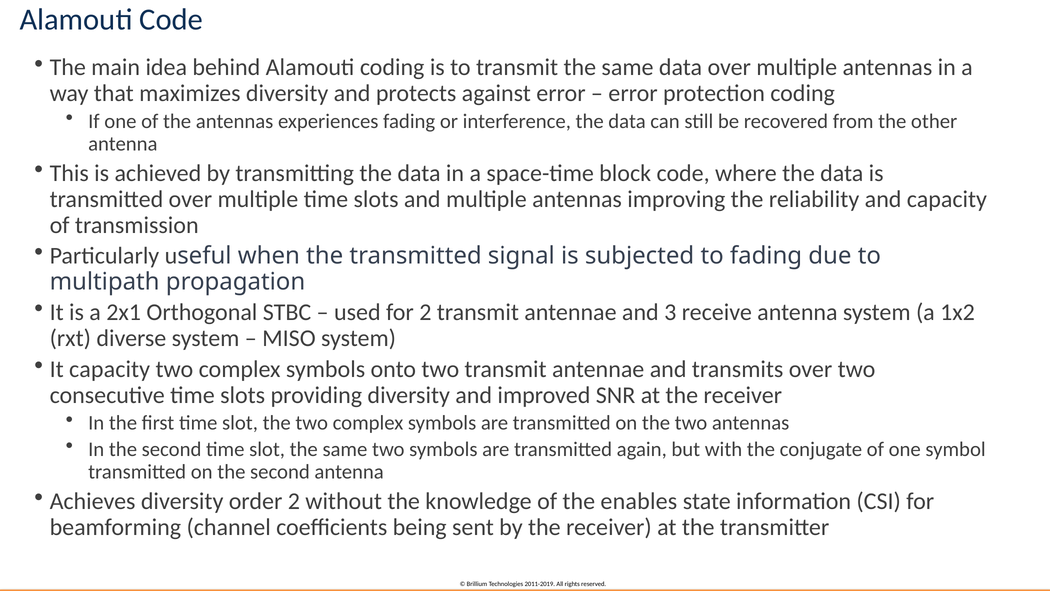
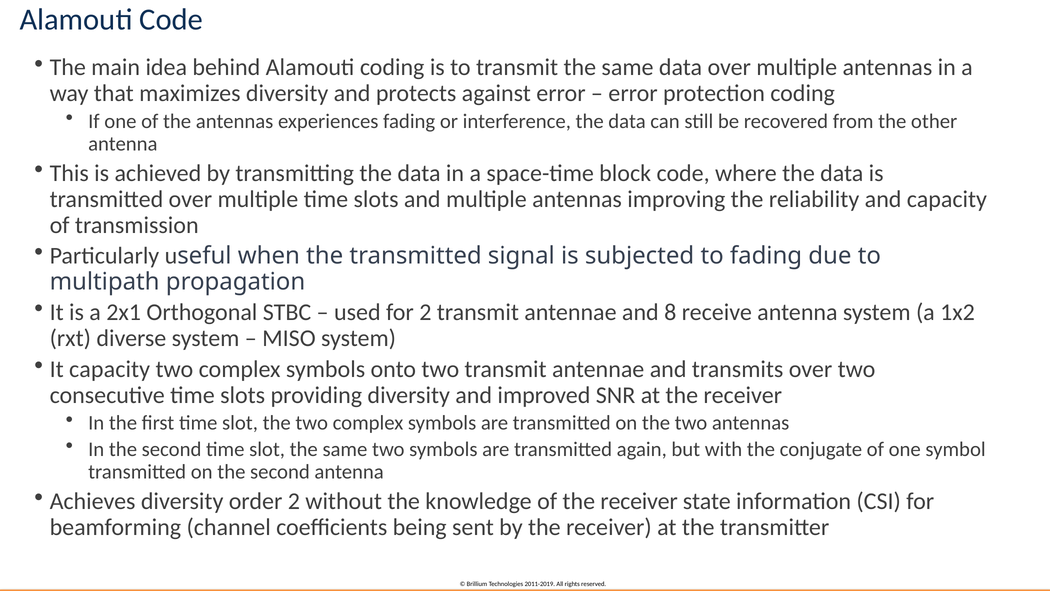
3: 3 -> 8
of the enables: enables -> receiver
